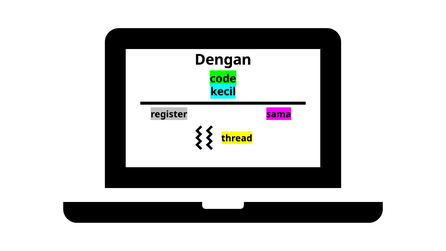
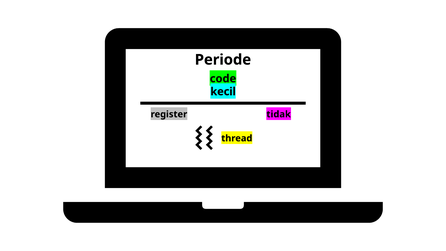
Dengan: Dengan -> Periode
sama: sama -> tidak
